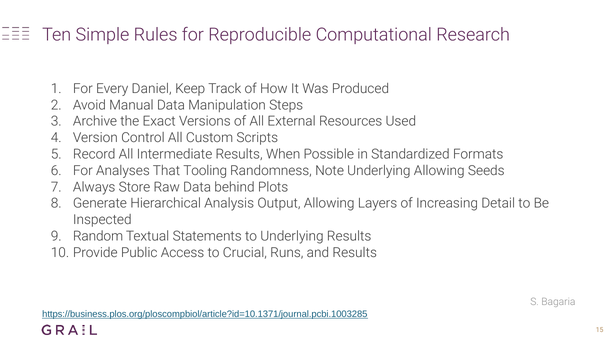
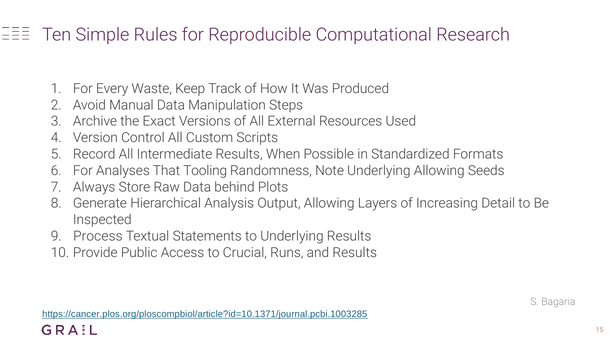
Daniel: Daniel -> Waste
Random: Random -> Process
https://business.plos.org/ploscompbiol/article?id=10.1371/journal.pcbi.1003285: https://business.plos.org/ploscompbiol/article?id=10.1371/journal.pcbi.1003285 -> https://cancer.plos.org/ploscompbiol/article?id=10.1371/journal.pcbi.1003285
